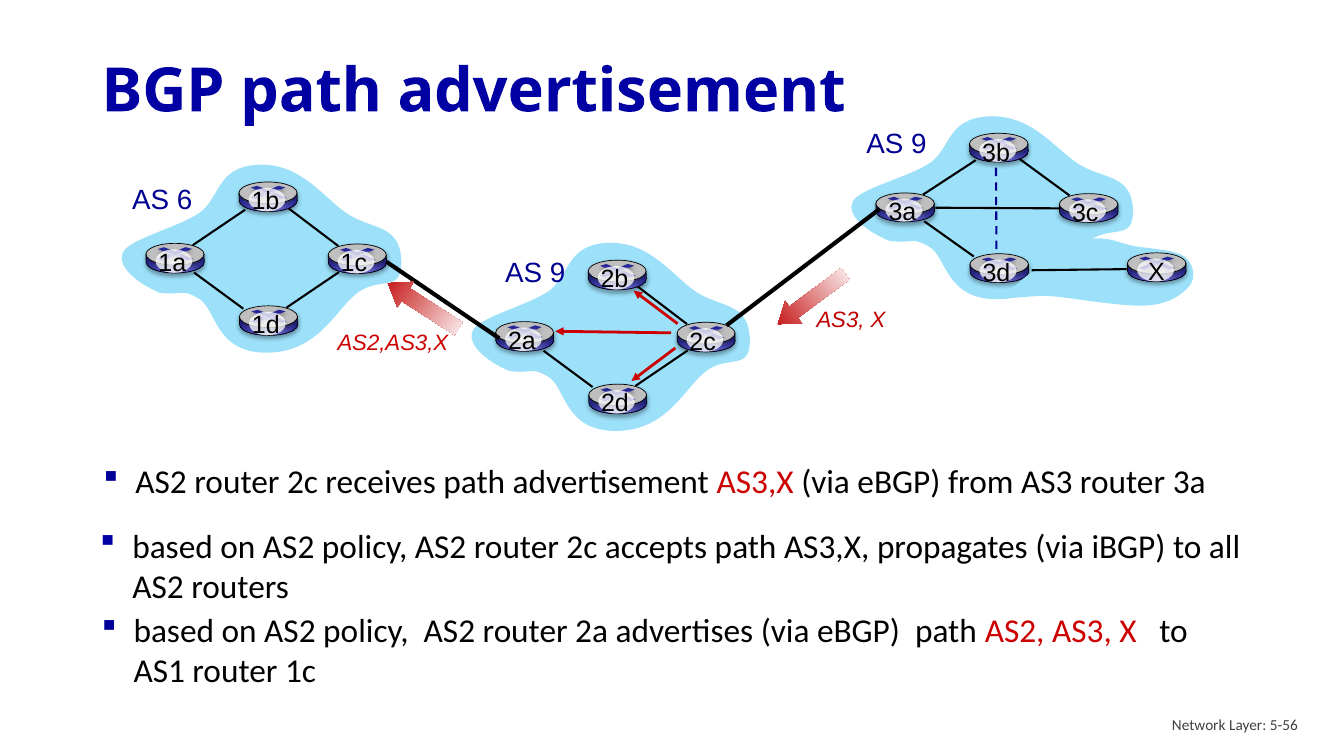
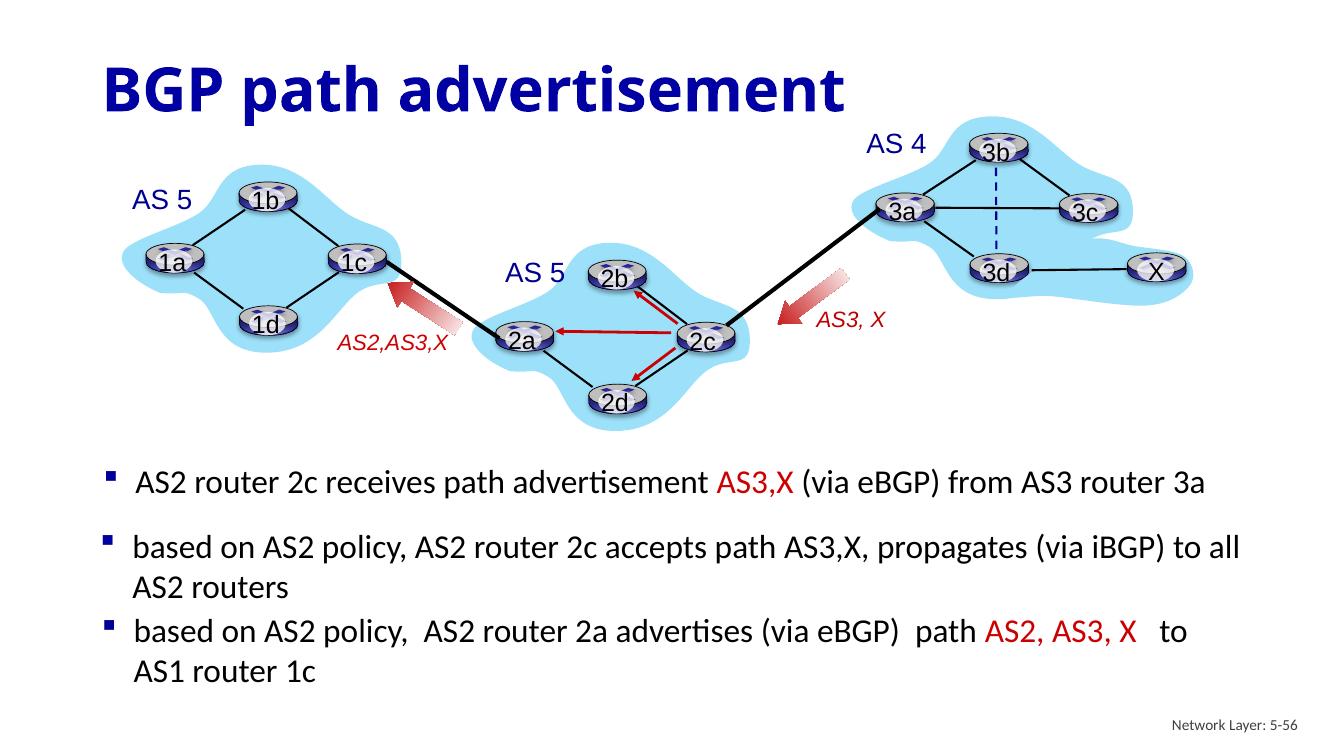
9 at (919, 144): 9 -> 4
6 at (185, 200): 6 -> 5
9 at (558, 273): 9 -> 5
